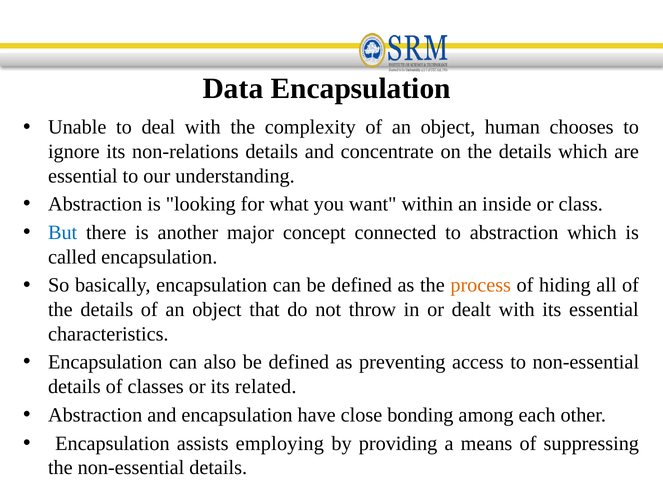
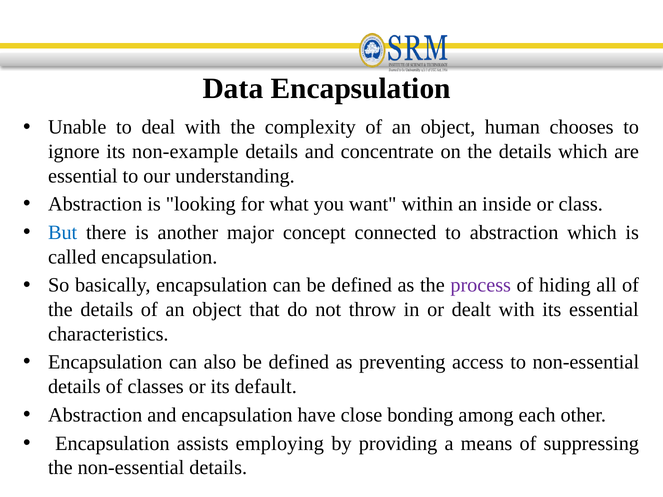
non-relations: non-relations -> non-example
process colour: orange -> purple
related: related -> default
